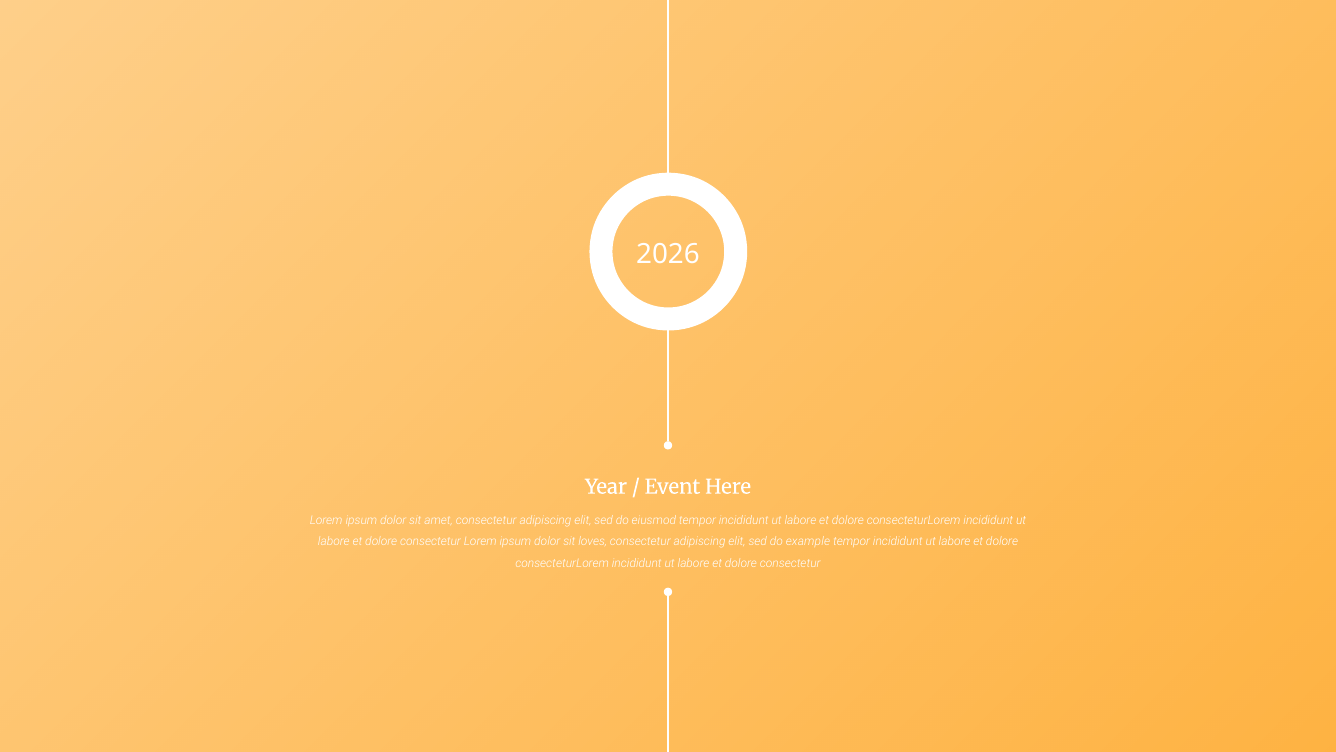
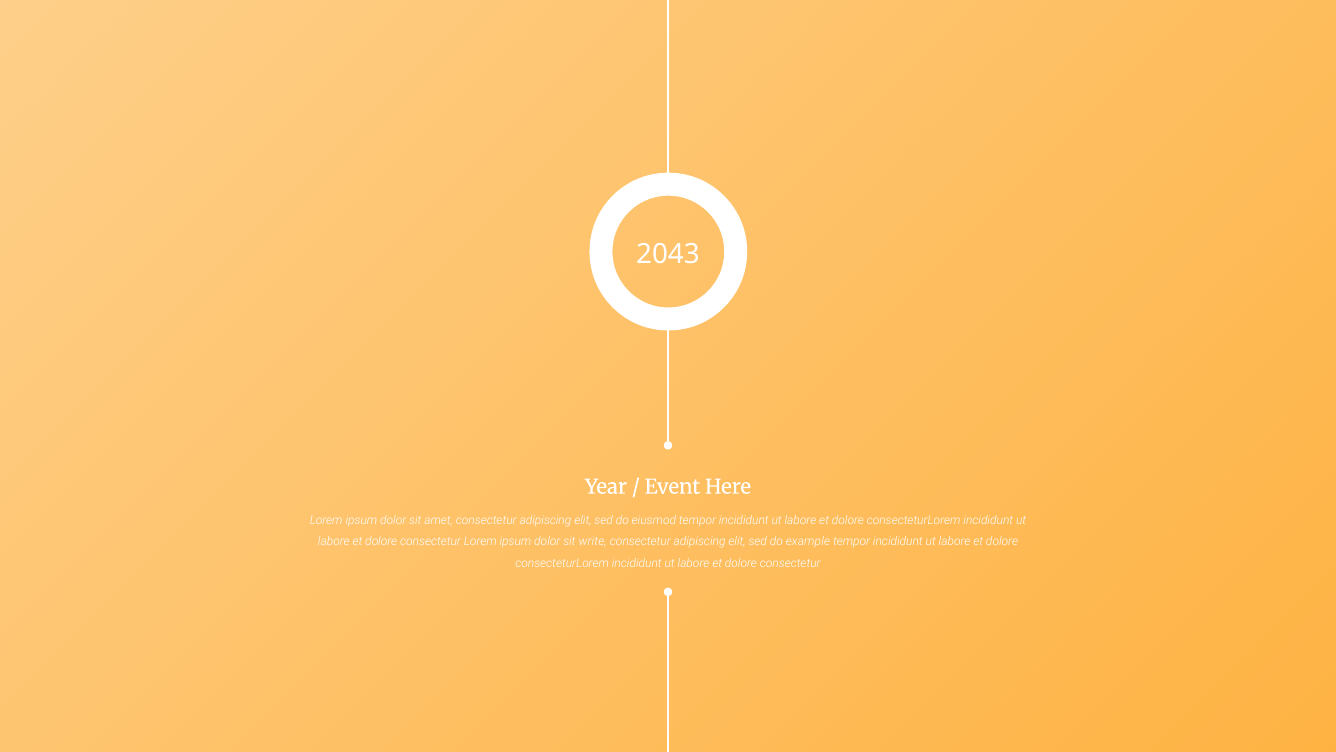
2026: 2026 -> 2043
loves: loves -> write
